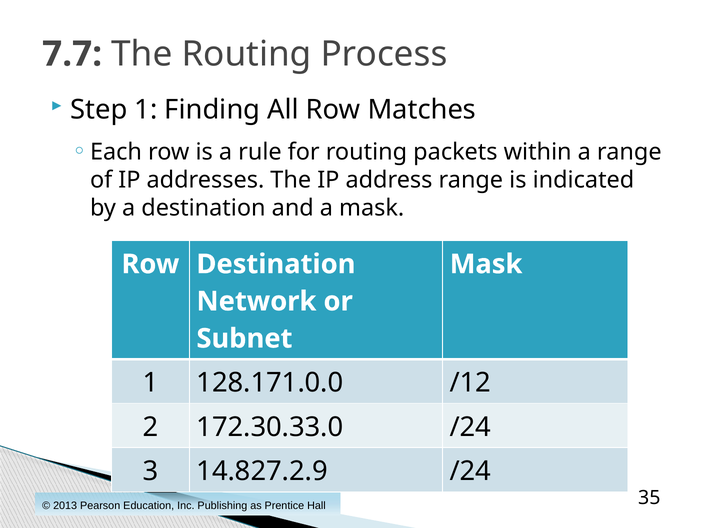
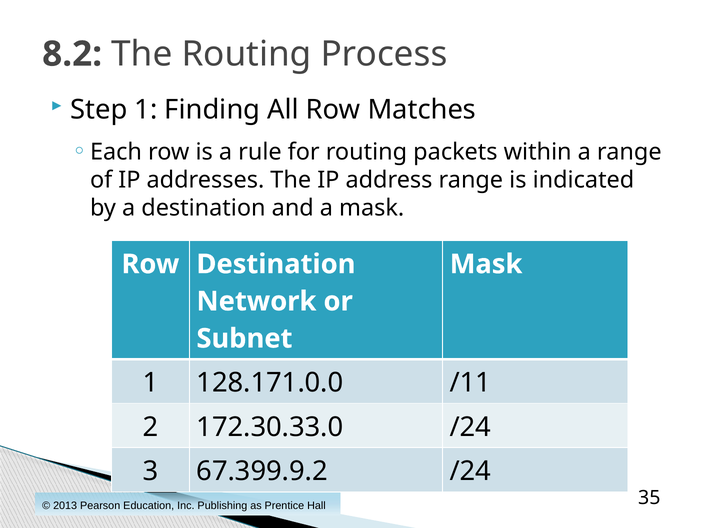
7.7: 7.7 -> 8.2
/12: /12 -> /11
14.827.2.9: 14.827.2.9 -> 67.399.9.2
